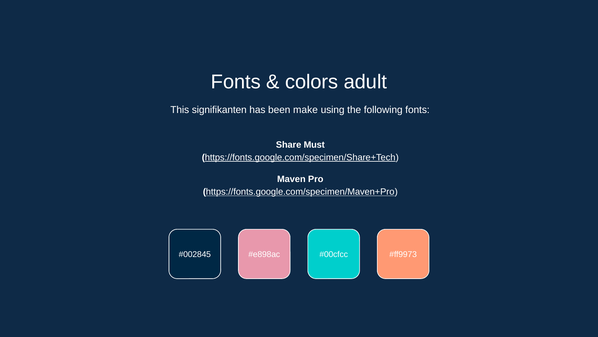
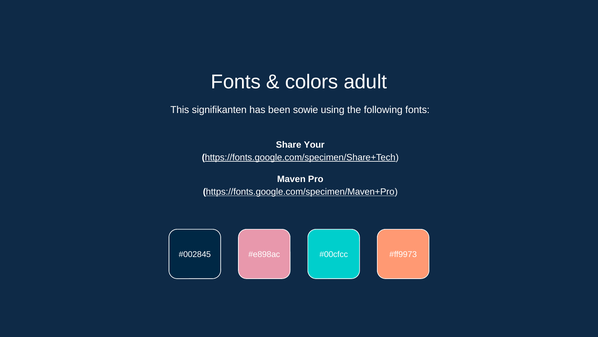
make: make -> sowie
Must: Must -> Your
